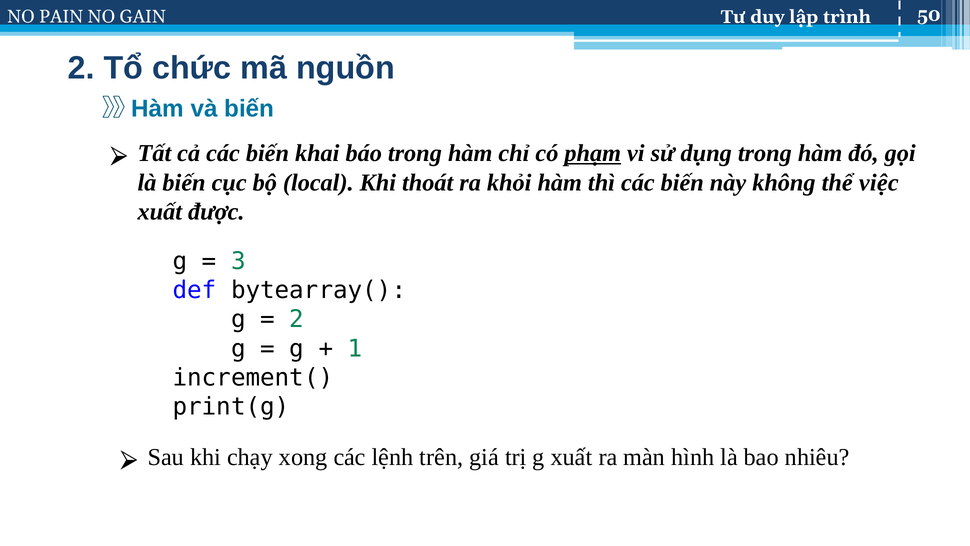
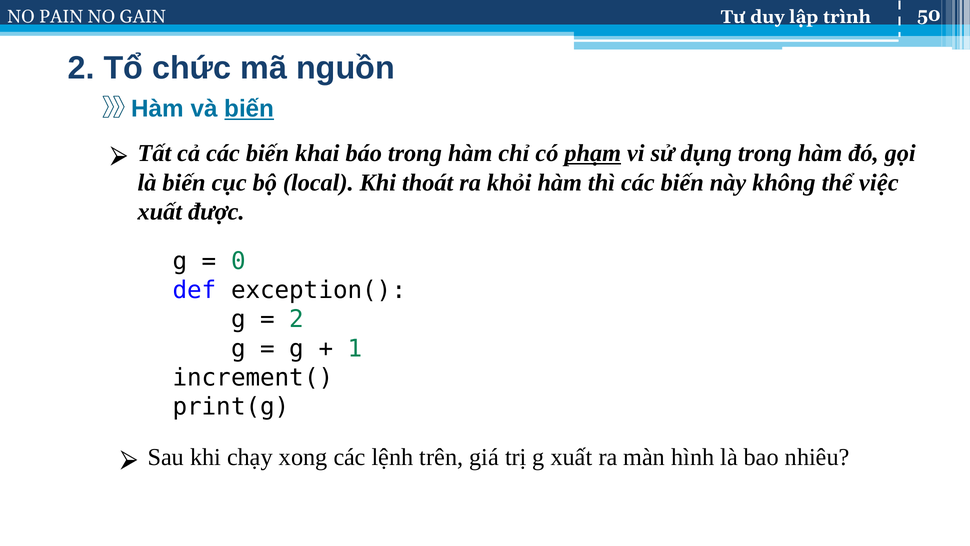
biến at (249, 109) underline: none -> present
3: 3 -> 0
bytearray(: bytearray( -> exception(
